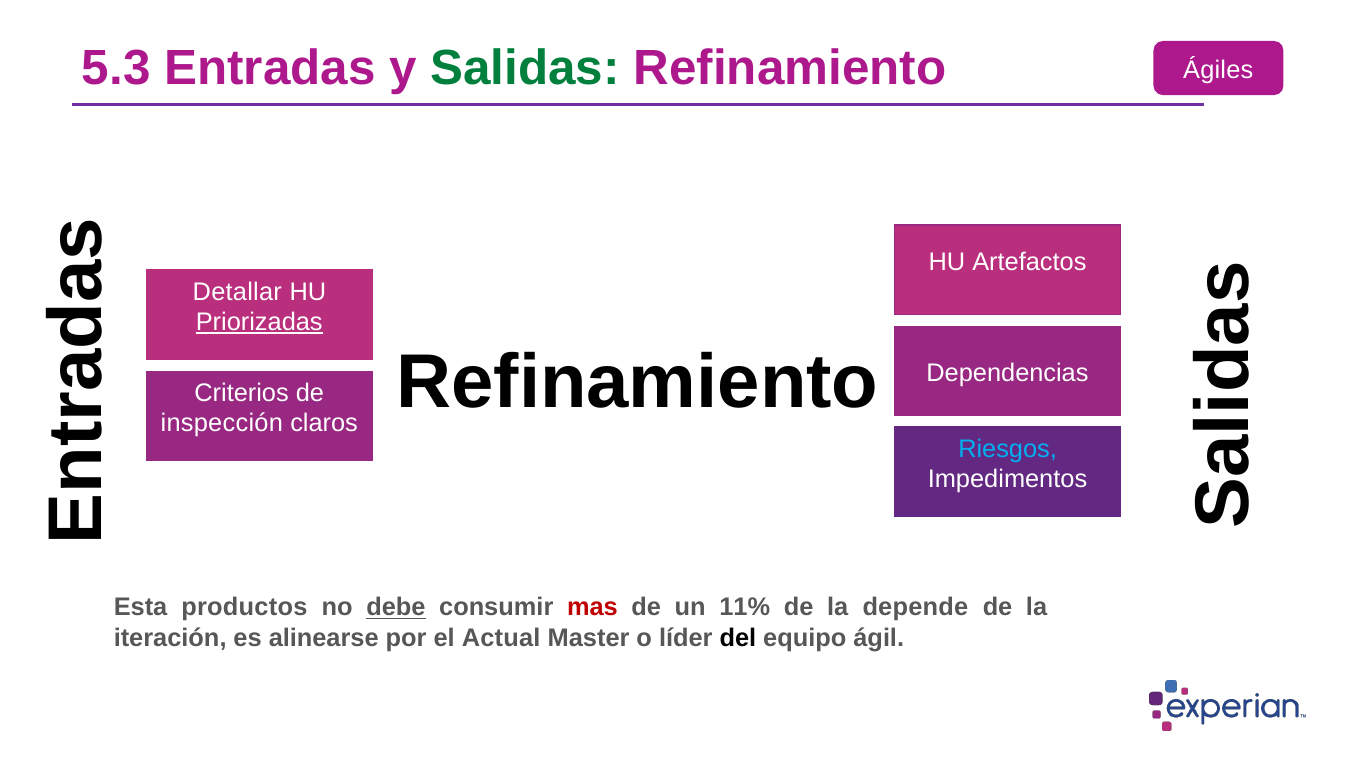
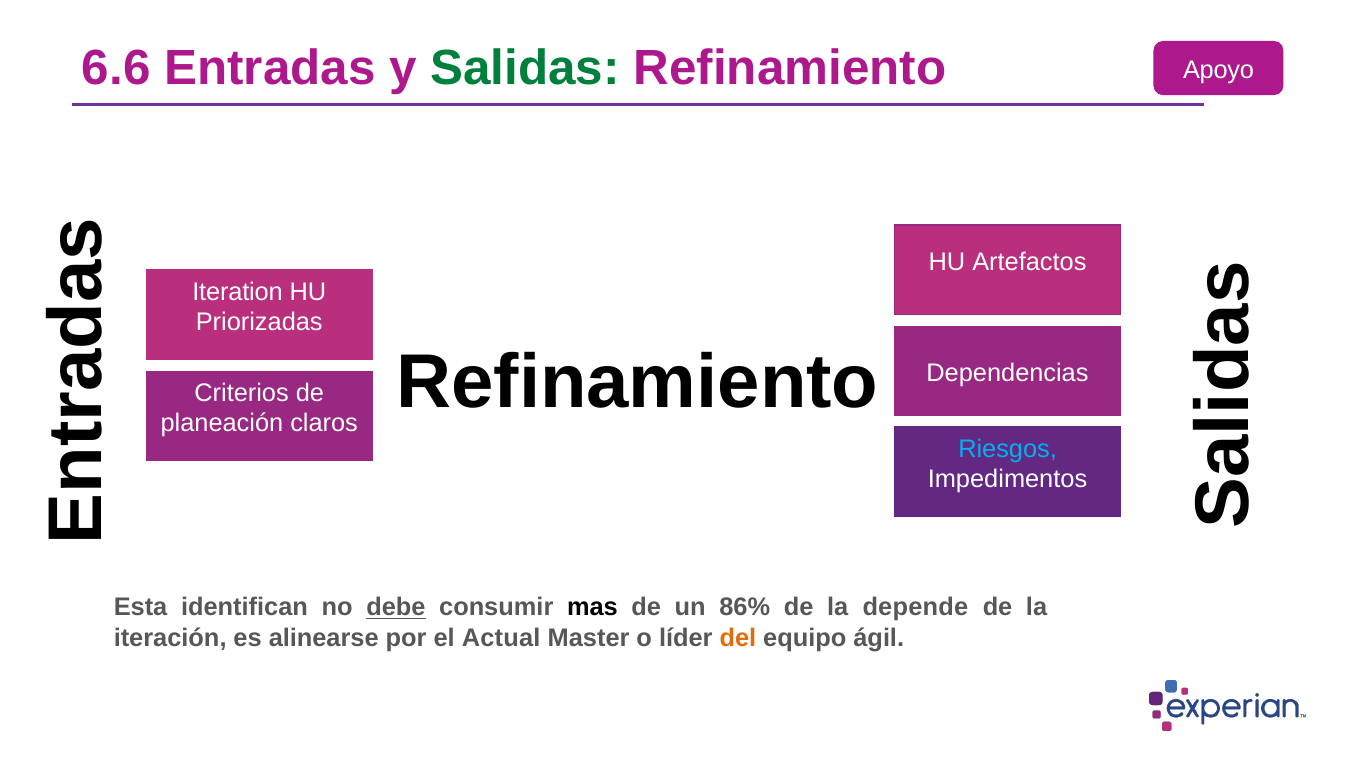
5.3: 5.3 -> 6.6
Ágiles: Ágiles -> Apoyo
Detallar: Detallar -> Iteration
Priorizadas underline: present -> none
inspección: inspección -> planeación
productos: productos -> identifican
mas colour: red -> black
11%: 11% -> 86%
del colour: black -> orange
